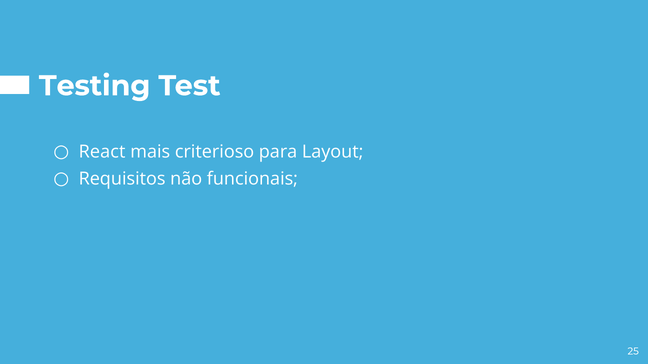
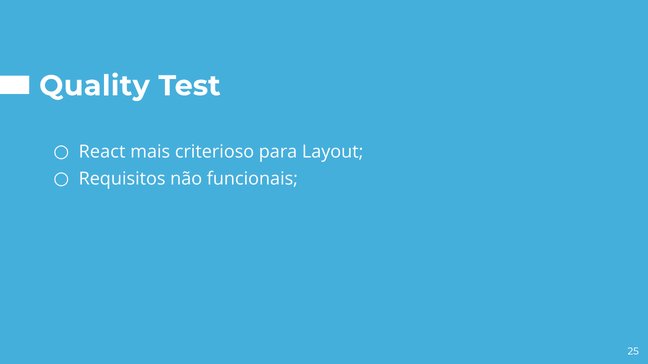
Testing: Testing -> Quality
